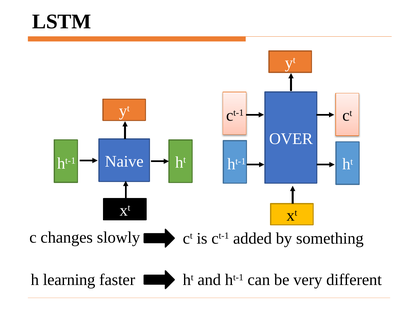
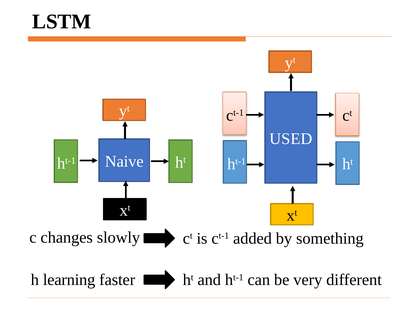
OVER: OVER -> USED
